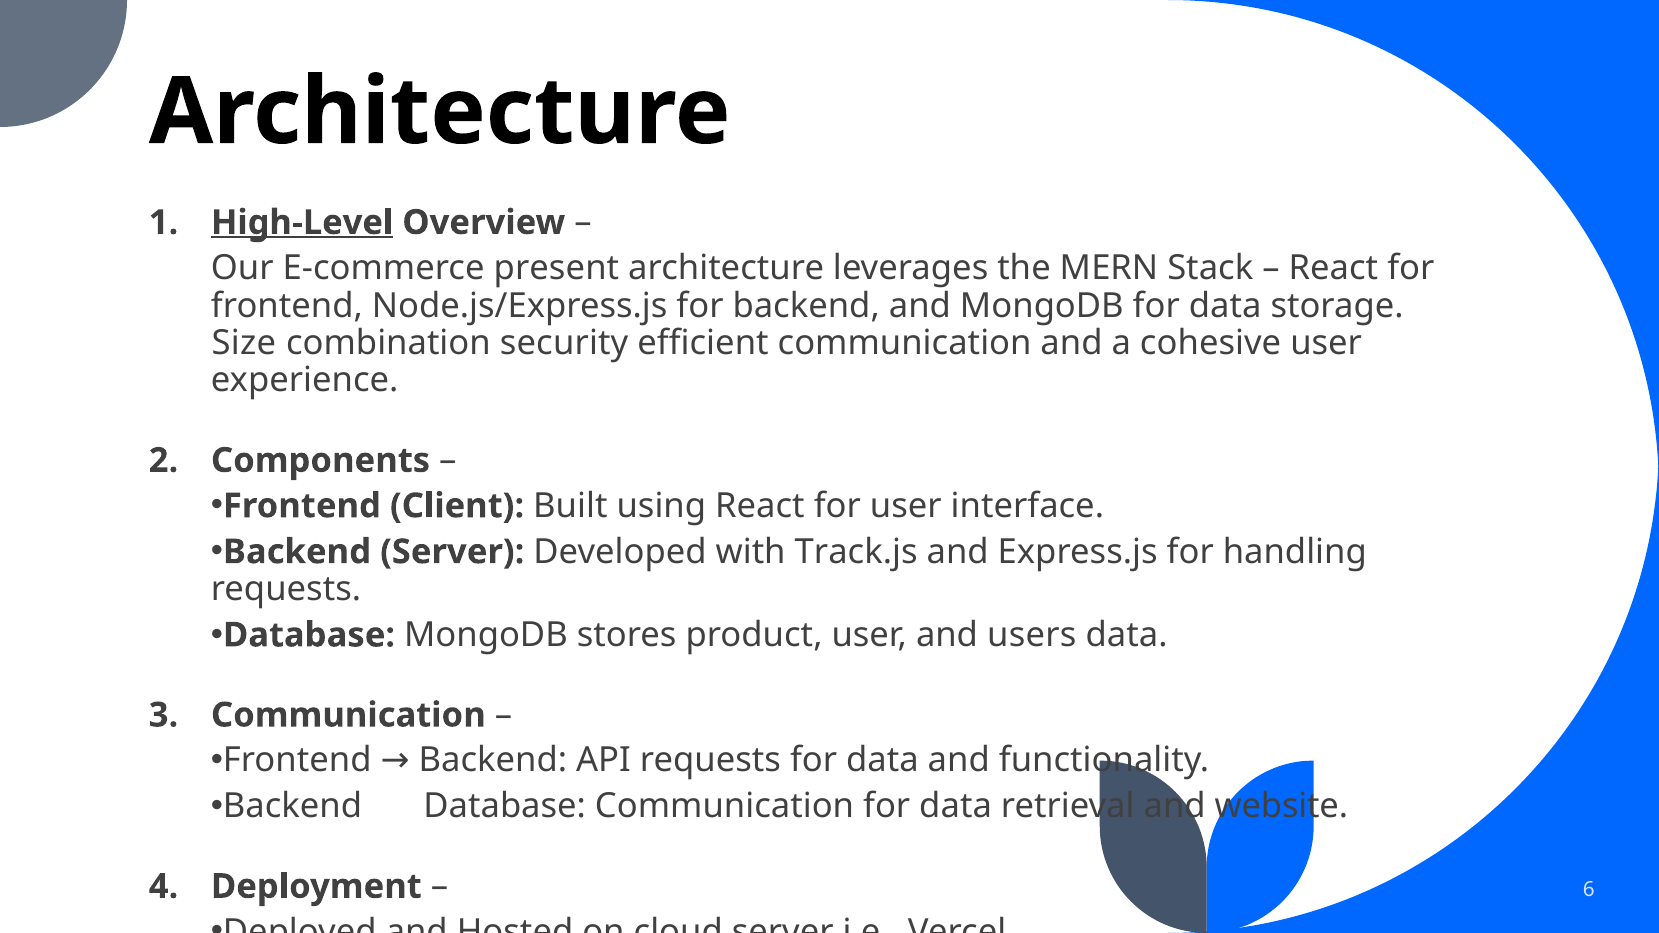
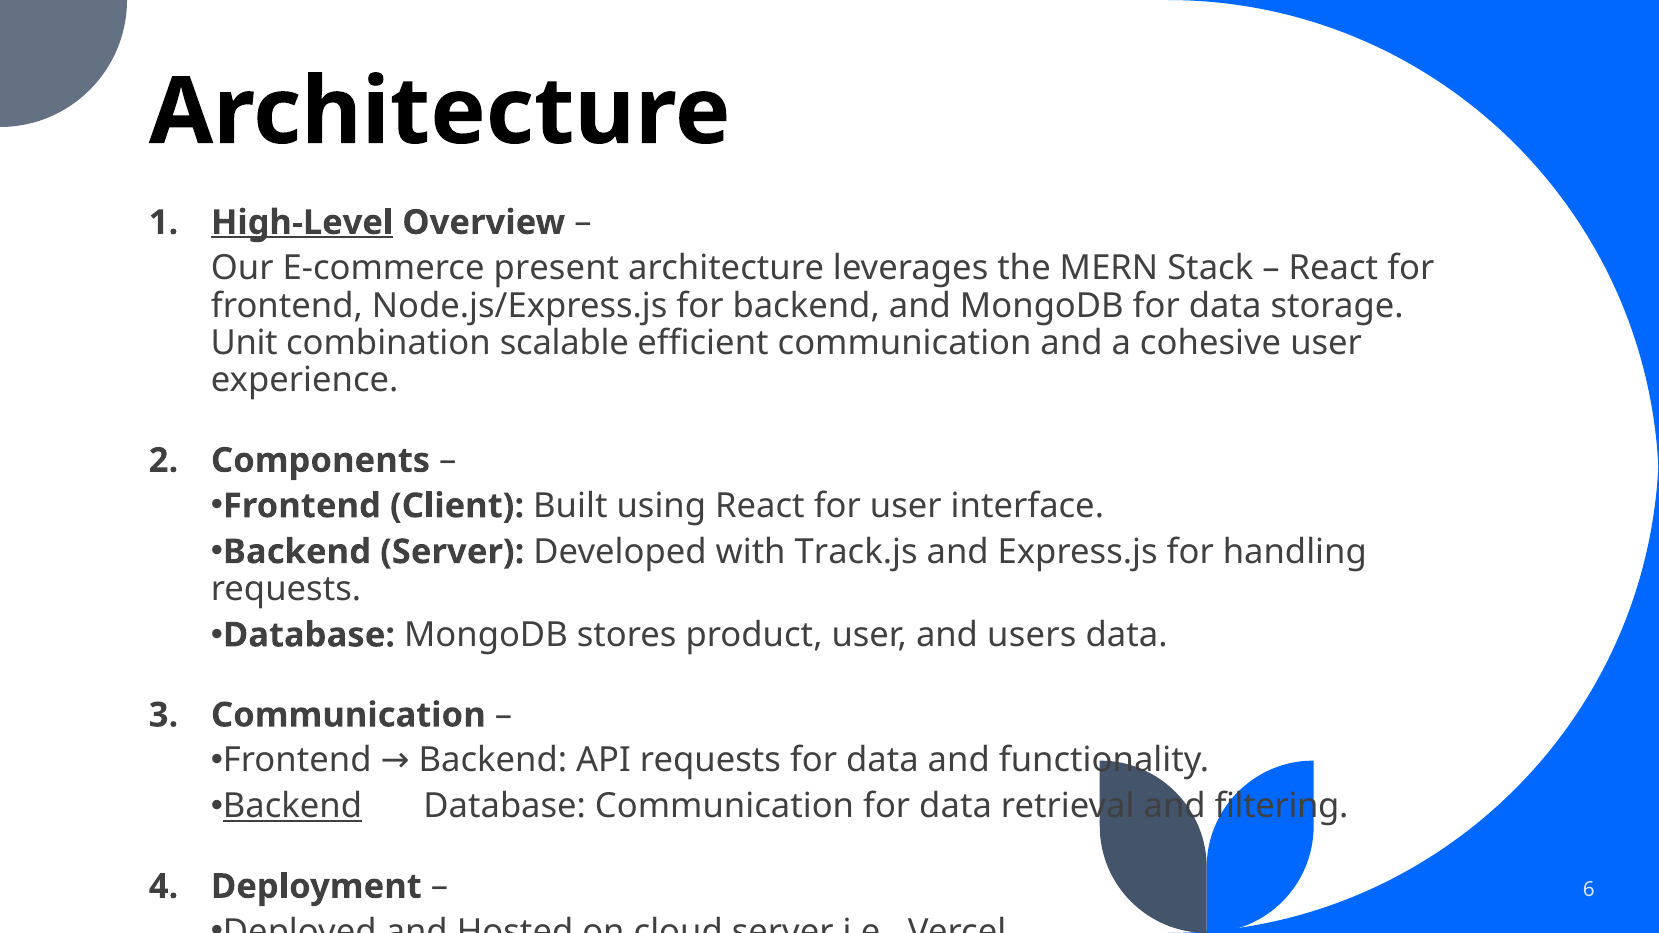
Size: Size -> Unit
security: security -> scalable
Backend at (293, 807) underline: none -> present
website: website -> filtering
